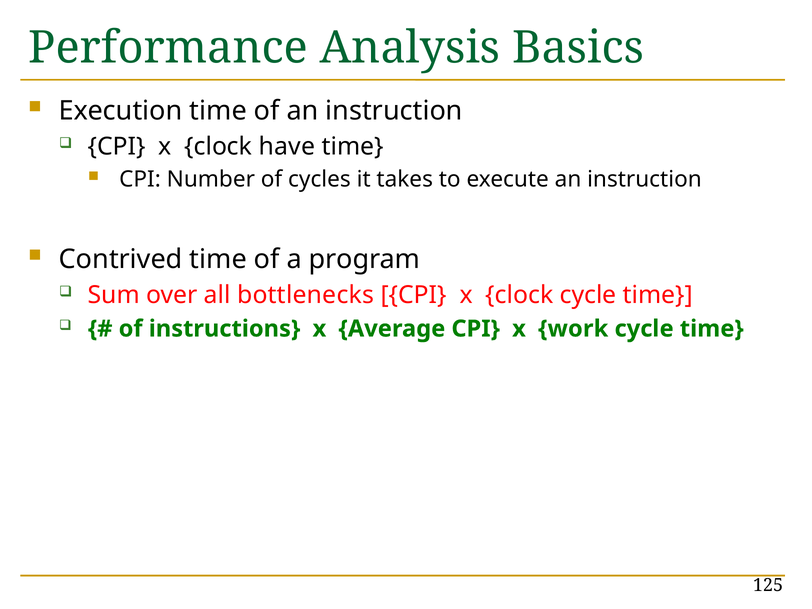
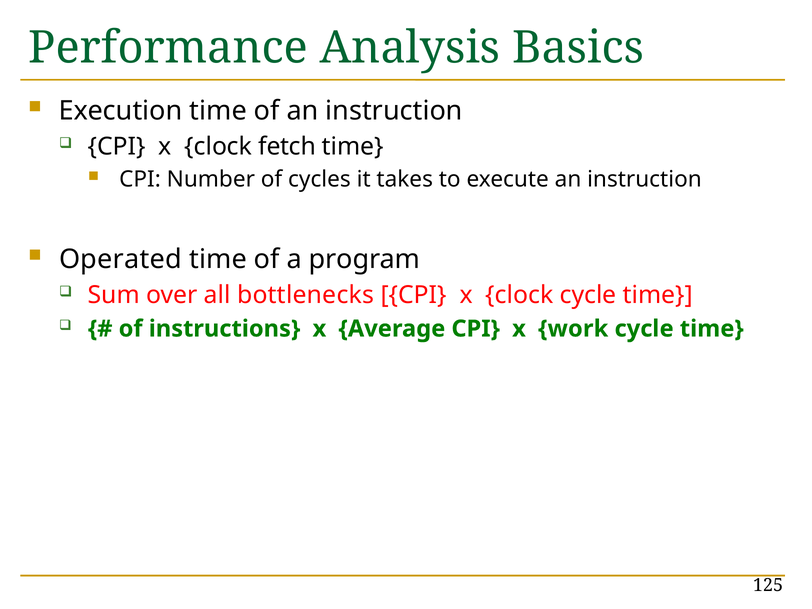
have: have -> fetch
Contrived: Contrived -> Operated
